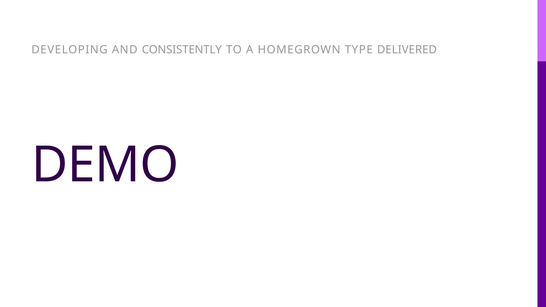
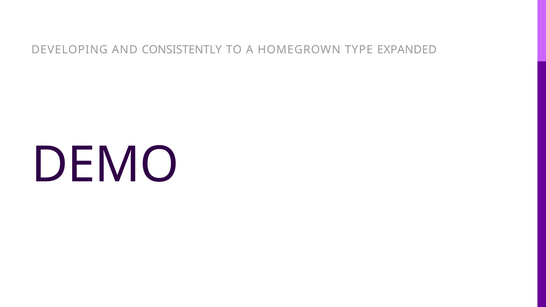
DELIVERED: DELIVERED -> EXPANDED
